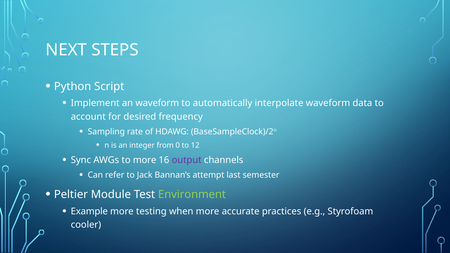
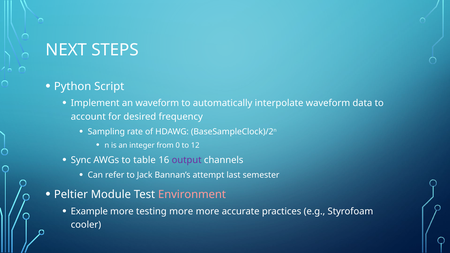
to more: more -> table
Environment colour: light green -> pink
testing when: when -> more
